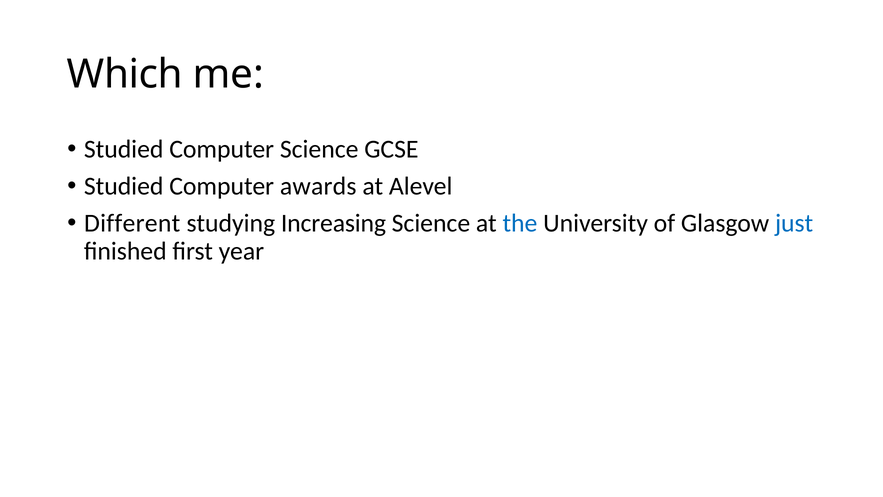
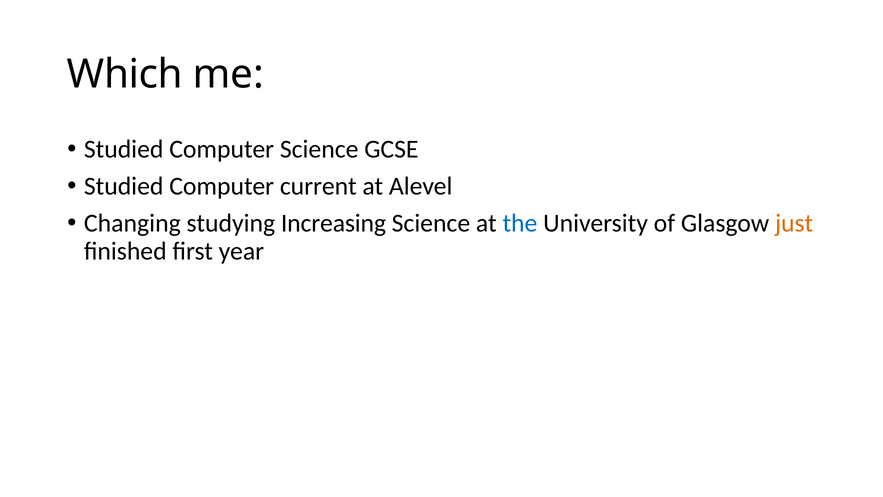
awards: awards -> current
Different: Different -> Changing
just colour: blue -> orange
